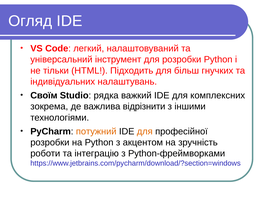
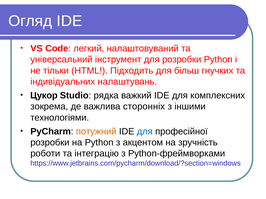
Своїм: Своїм -> Цукор
відрізнити: відрізнити -> сторонніх
для at (145, 132) colour: orange -> blue
